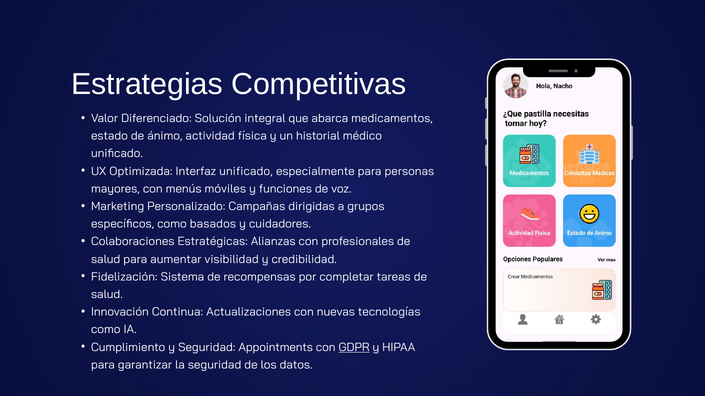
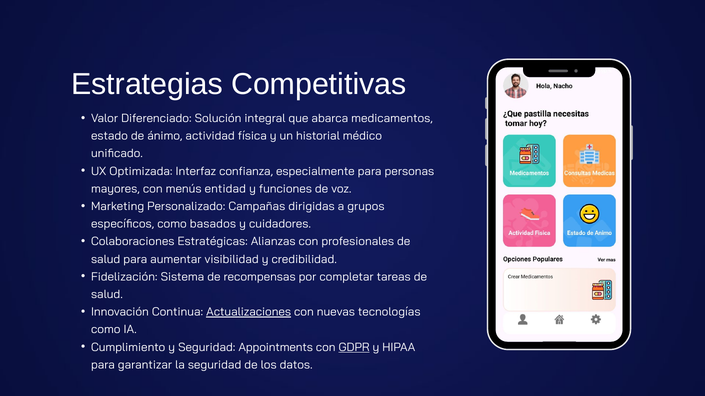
Interfaz unificado: unificado -> confianza
móviles: móviles -> entidad
Actualizaciones underline: none -> present
